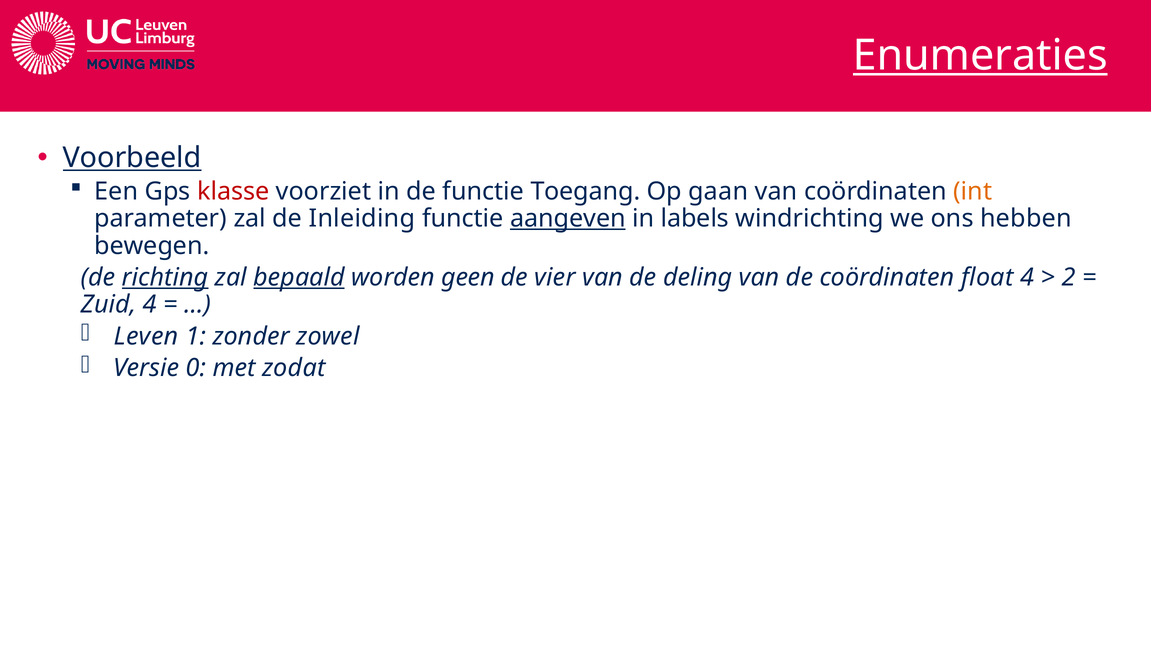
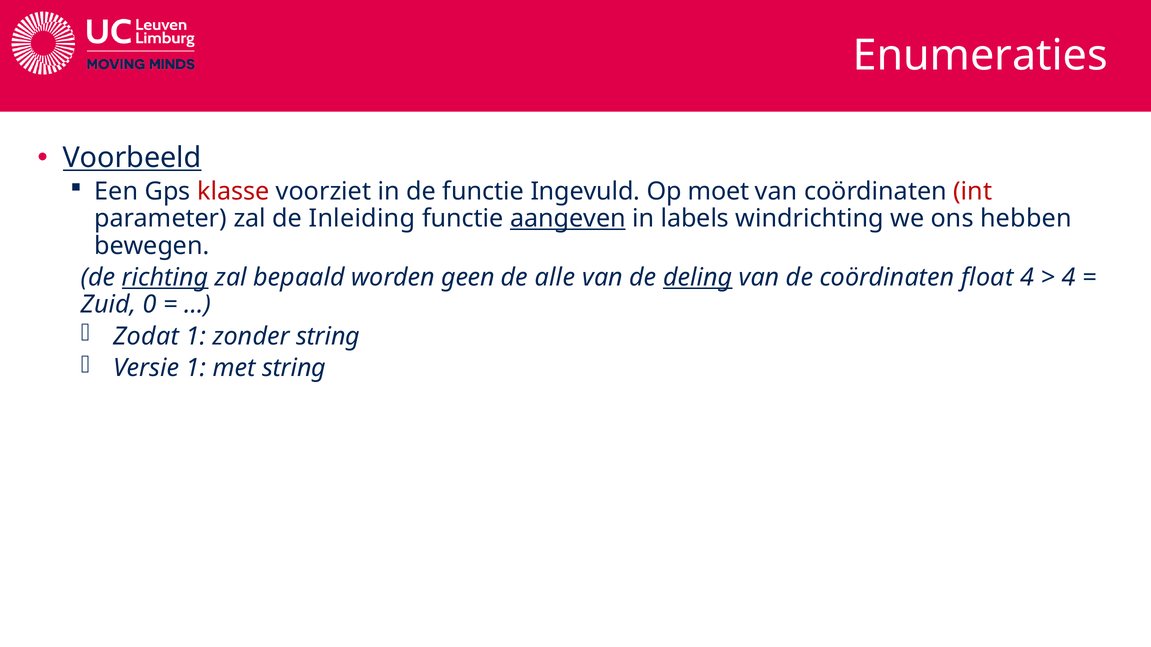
Enumeraties underline: present -> none
Toegang: Toegang -> Ingevuld
gaan: gaan -> moet
int colour: orange -> red
bepaald underline: present -> none
vier: vier -> alle
deling underline: none -> present
2 at (1069, 278): 2 -> 4
Zuid 4: 4 -> 0
Leven: Leven -> Zodat
zonder zowel: zowel -> string
Versie 0: 0 -> 1
met zodat: zodat -> string
